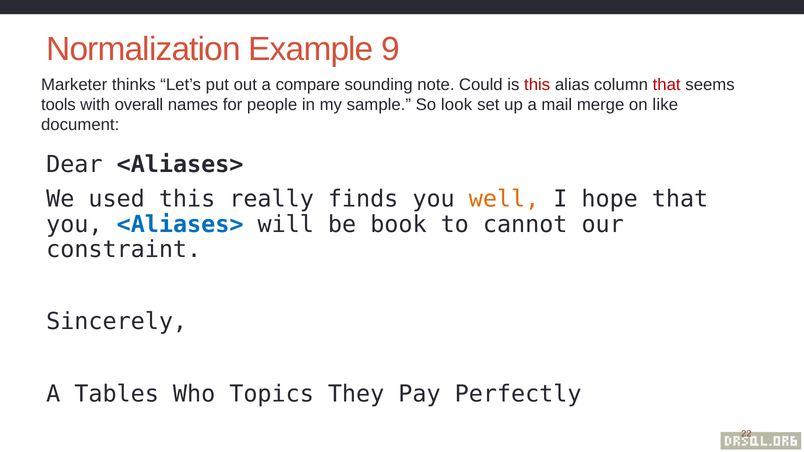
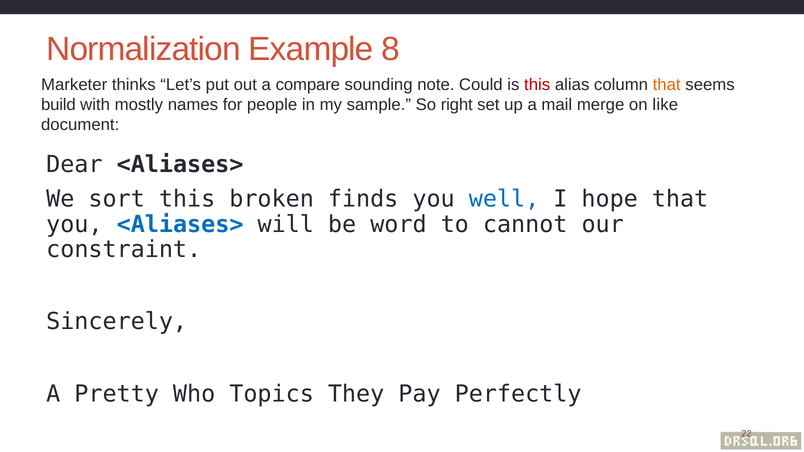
9: 9 -> 8
that at (667, 85) colour: red -> orange
tools: tools -> build
overall: overall -> mostly
look: look -> right
used: used -> sort
really: really -> broken
well colour: orange -> blue
book: book -> word
Tables: Tables -> Pretty
